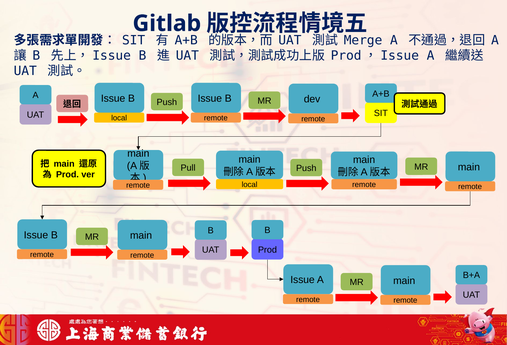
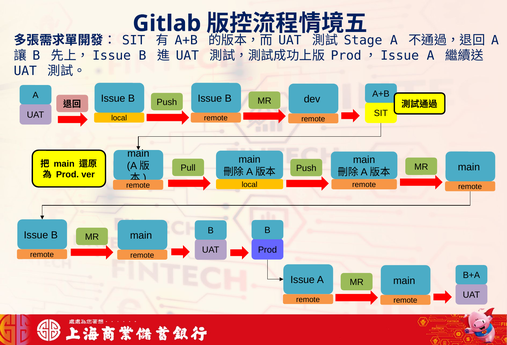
Merge: Merge -> Stage
